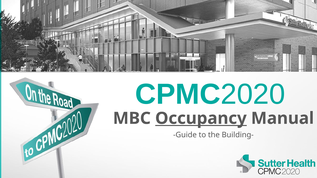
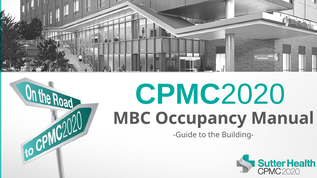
Occupancy underline: present -> none
